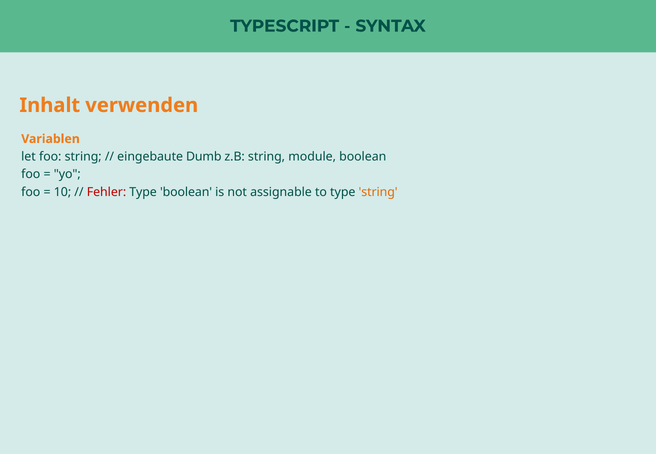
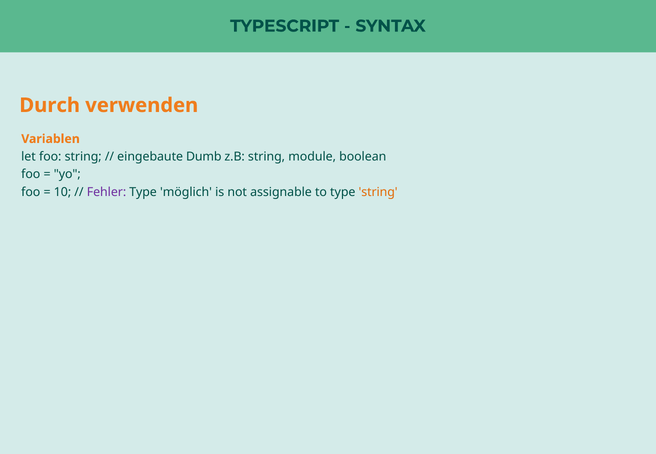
Inhalt: Inhalt -> Durch
Fehler colour: red -> purple
Type boolean: boolean -> möglich
